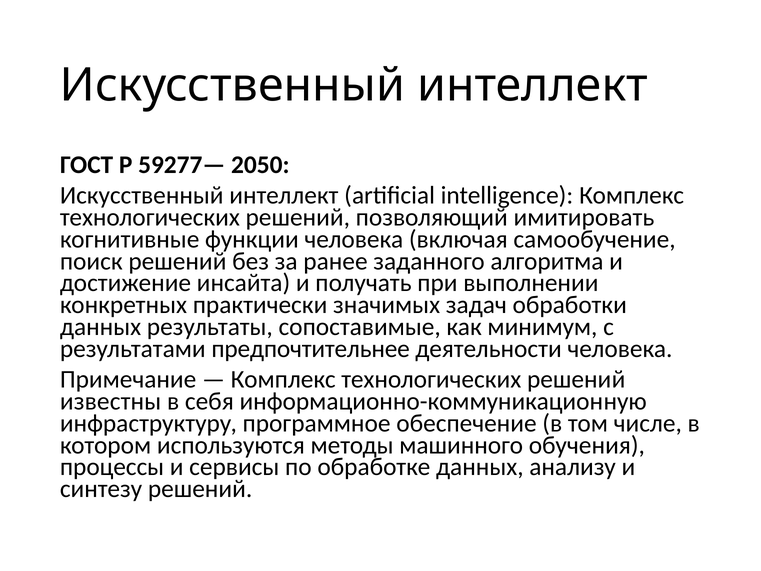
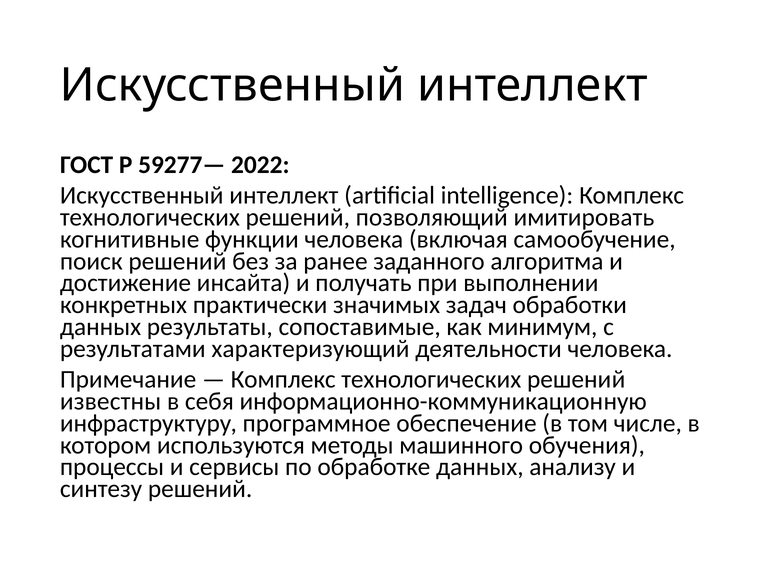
2050: 2050 -> 2022
предпочтительнее: предпочтительнее -> характеризующий
